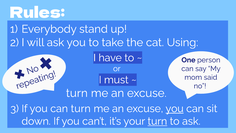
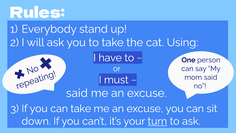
turn at (77, 93): turn -> said
can turn: turn -> take
you at (175, 108) underline: present -> none
